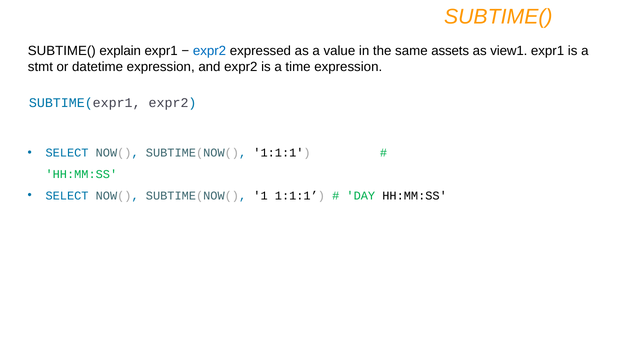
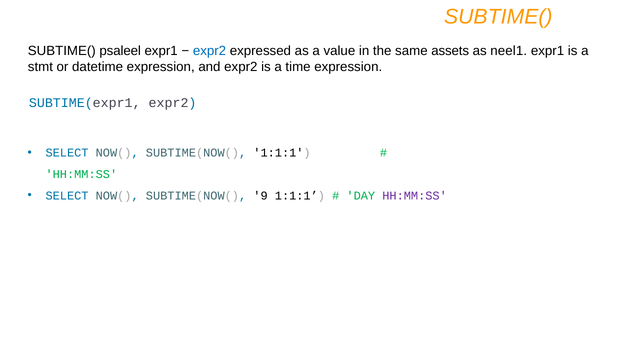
explain: explain -> psaleel
view1: view1 -> neel1
1: 1 -> 9
HH:MM:SS at (415, 196) colour: black -> purple
